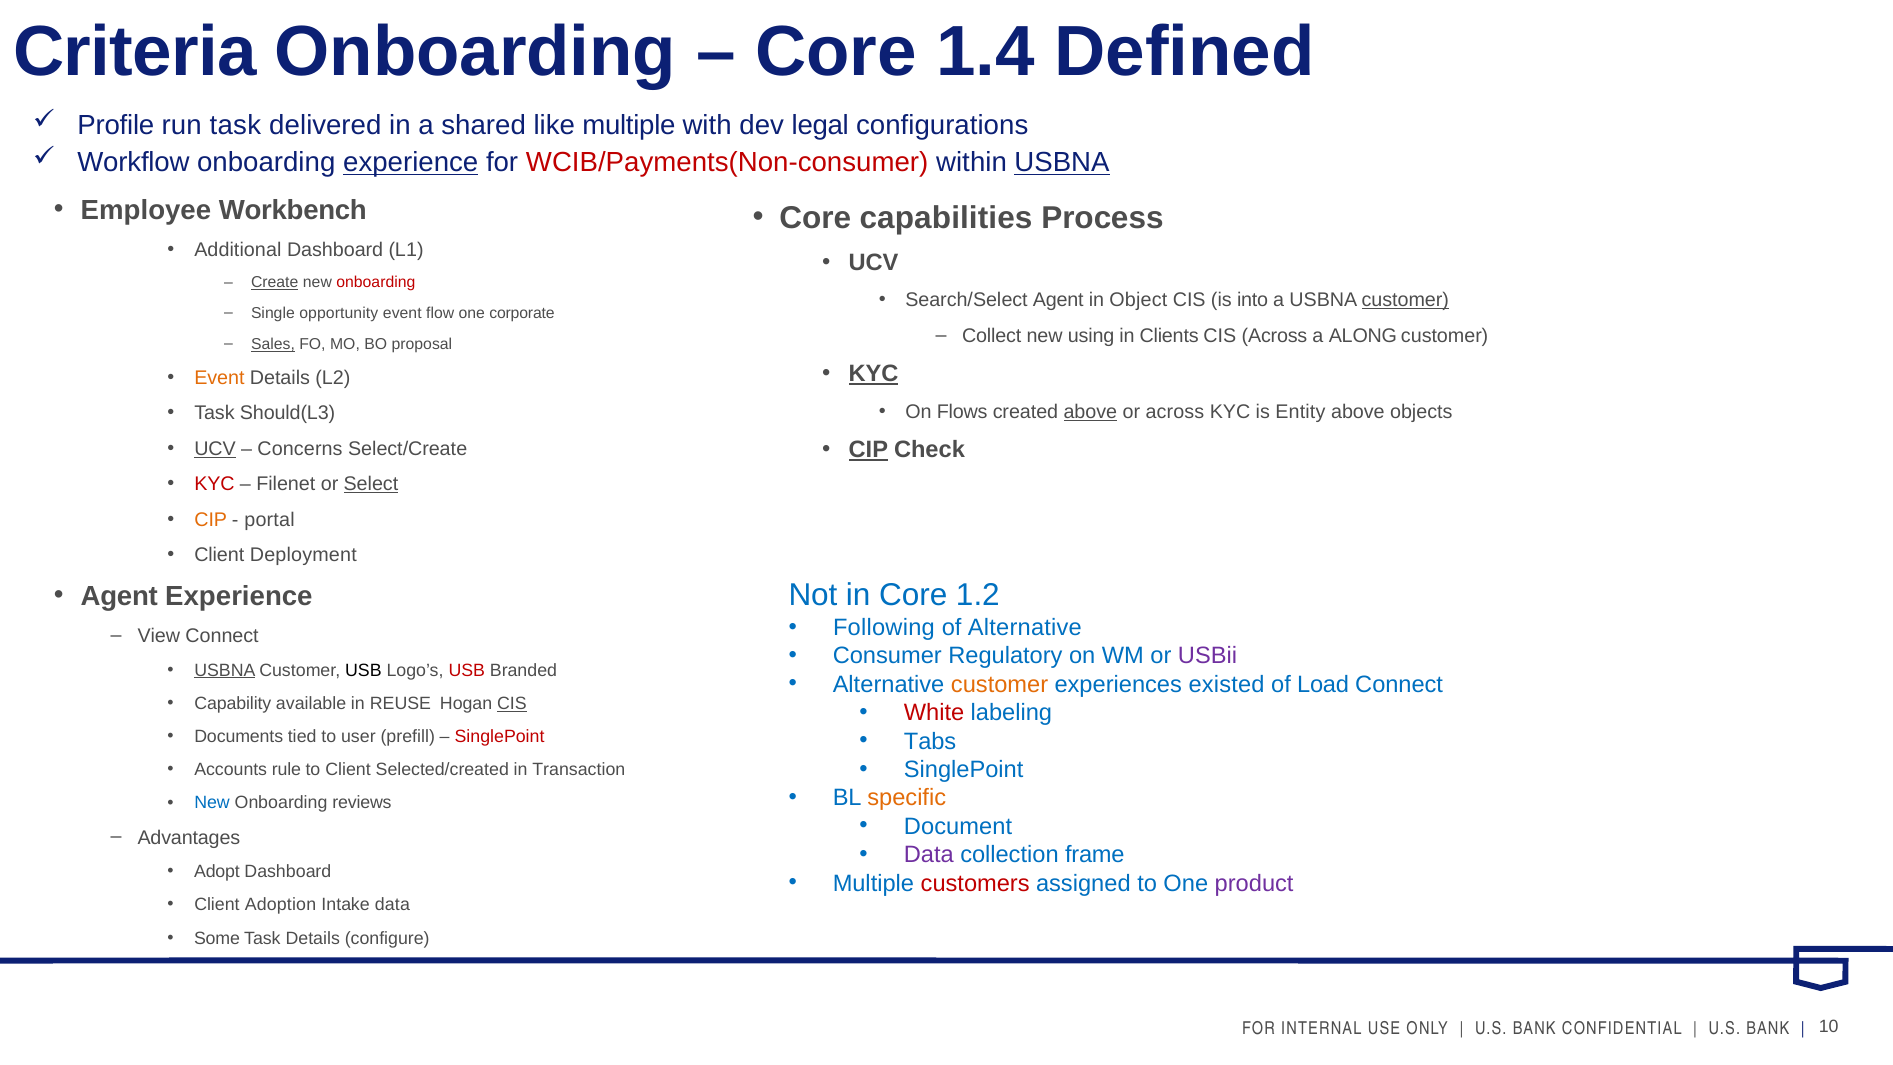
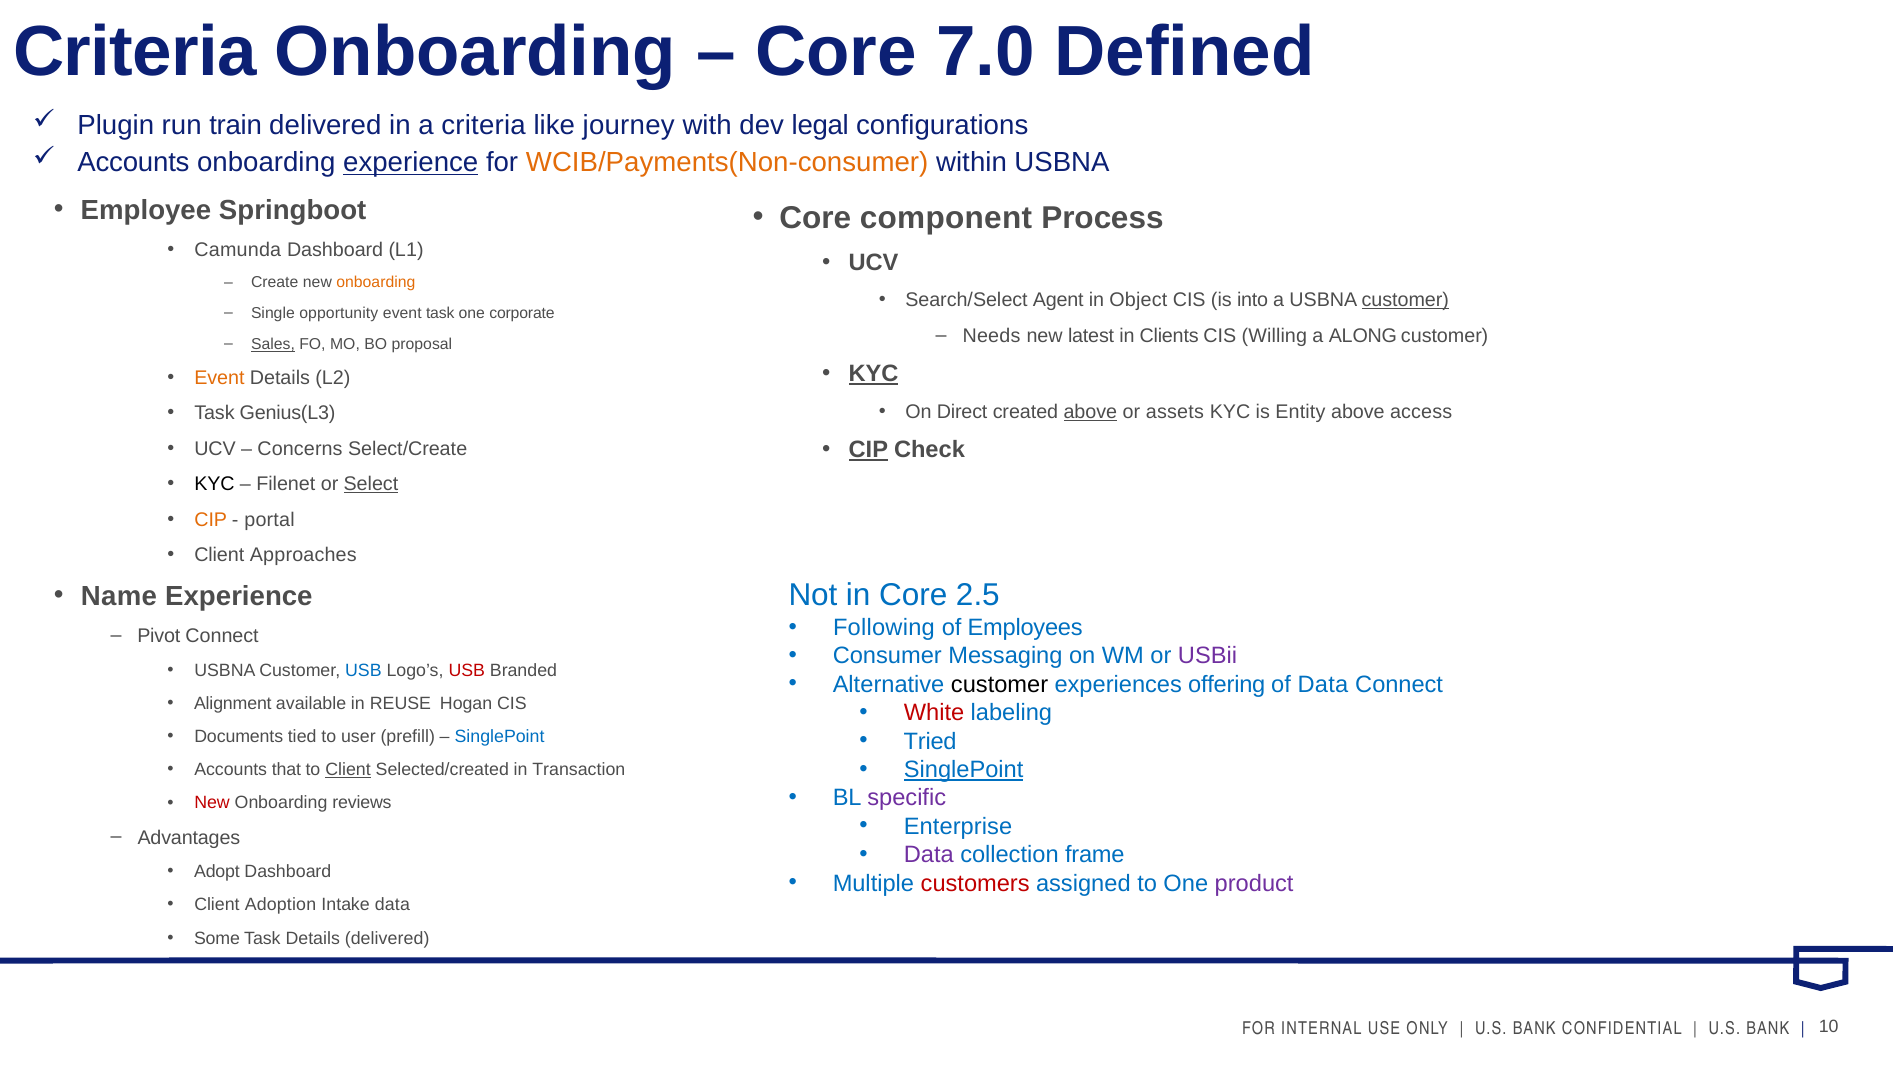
1.4: 1.4 -> 7.0
Profile: Profile -> Plugin
run task: task -> train
a shared: shared -> criteria
like multiple: multiple -> journey
Workflow at (133, 163): Workflow -> Accounts
WCIB/Payments(Non-consumer colour: red -> orange
USBNA at (1062, 163) underline: present -> none
Workbench: Workbench -> Springboot
capabilities: capabilities -> component
Additional: Additional -> Camunda
Create underline: present -> none
onboarding at (376, 283) colour: red -> orange
event flow: flow -> task
Collect: Collect -> Needs
using: using -> latest
CIS Across: Across -> Willing
Flows: Flows -> Direct
or across: across -> assets
objects: objects -> access
Should(L3: Should(L3 -> Genius(L3
UCV at (215, 449) underline: present -> none
KYC at (214, 484) colour: red -> black
Deployment: Deployment -> Approaches
1.2: 1.2 -> 2.5
Agent at (119, 596): Agent -> Name
of Alternative: Alternative -> Employees
View: View -> Pivot
Regulatory: Regulatory -> Messaging
USBNA at (225, 670) underline: present -> none
USB at (363, 670) colour: black -> blue
customer at (1000, 684) colour: orange -> black
existed: existed -> offering
of Load: Load -> Data
Capability: Capability -> Alignment
CIS at (512, 703) underline: present -> none
SinglePoint at (500, 737) colour: red -> blue
Tabs: Tabs -> Tried
SinglePoint at (964, 770) underline: none -> present
rule: rule -> that
Client at (348, 770) underline: none -> present
specific colour: orange -> purple
New at (212, 803) colour: blue -> red
Document: Document -> Enterprise
Details configure: configure -> delivered
